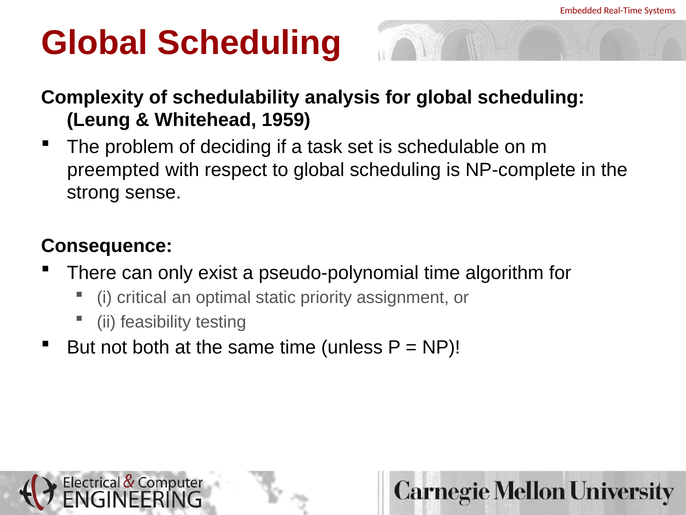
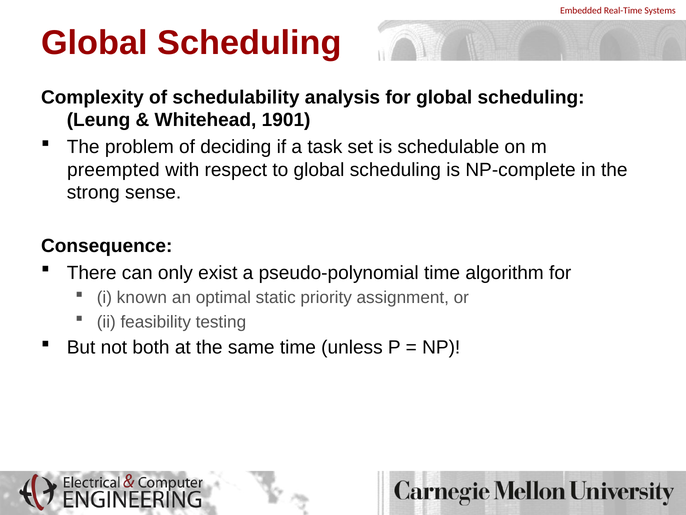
1959: 1959 -> 1901
critical: critical -> known
